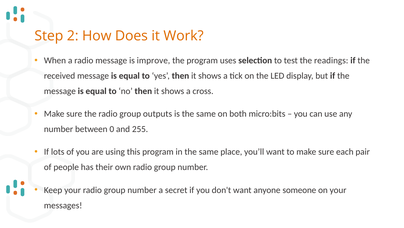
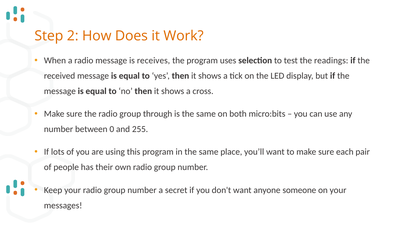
improve: improve -> receives
outputs: outputs -> through
